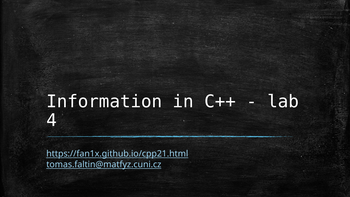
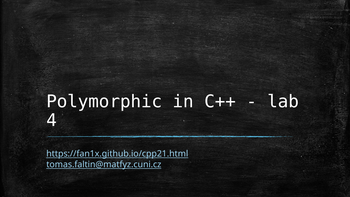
Information: Information -> Polymorphic
